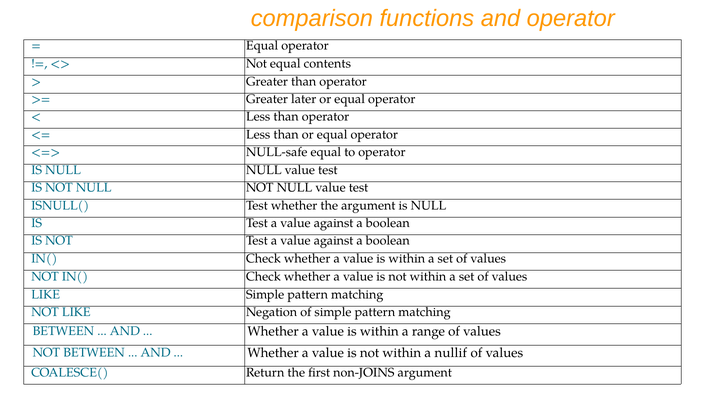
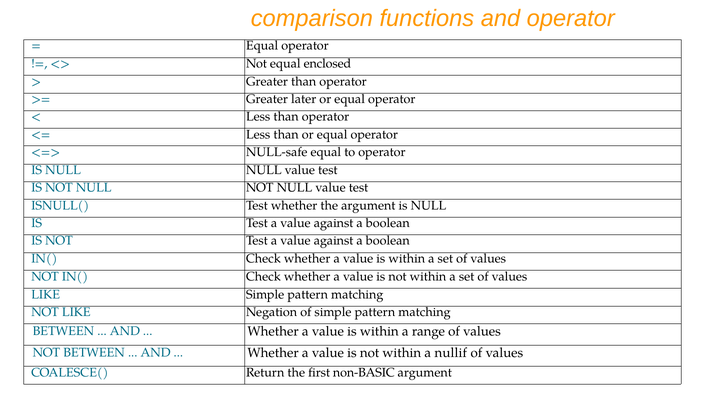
contents: contents -> enclosed
non-JOINS: non-JOINS -> non-BASIC
